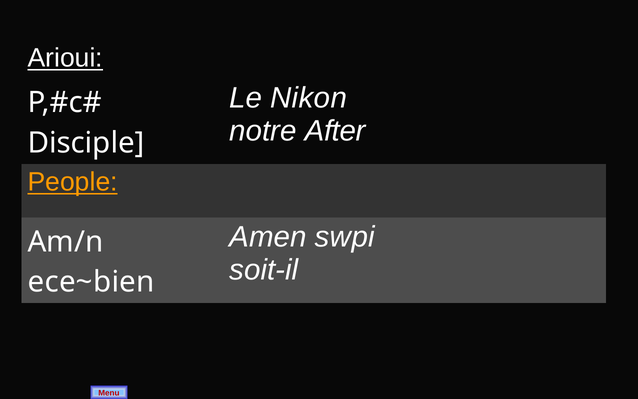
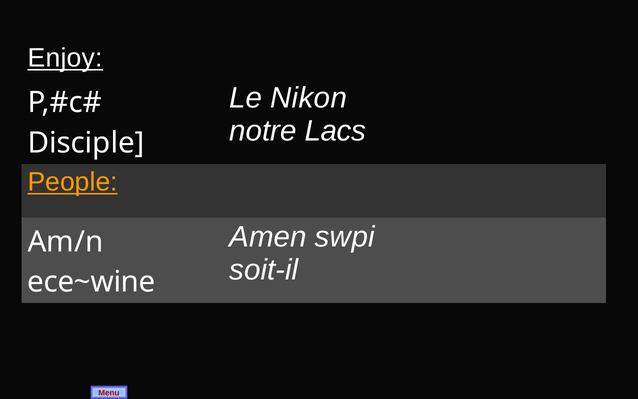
Arioui: Arioui -> Enjoy
After: After -> Lacs
ece~bien: ece~bien -> ece~wine
